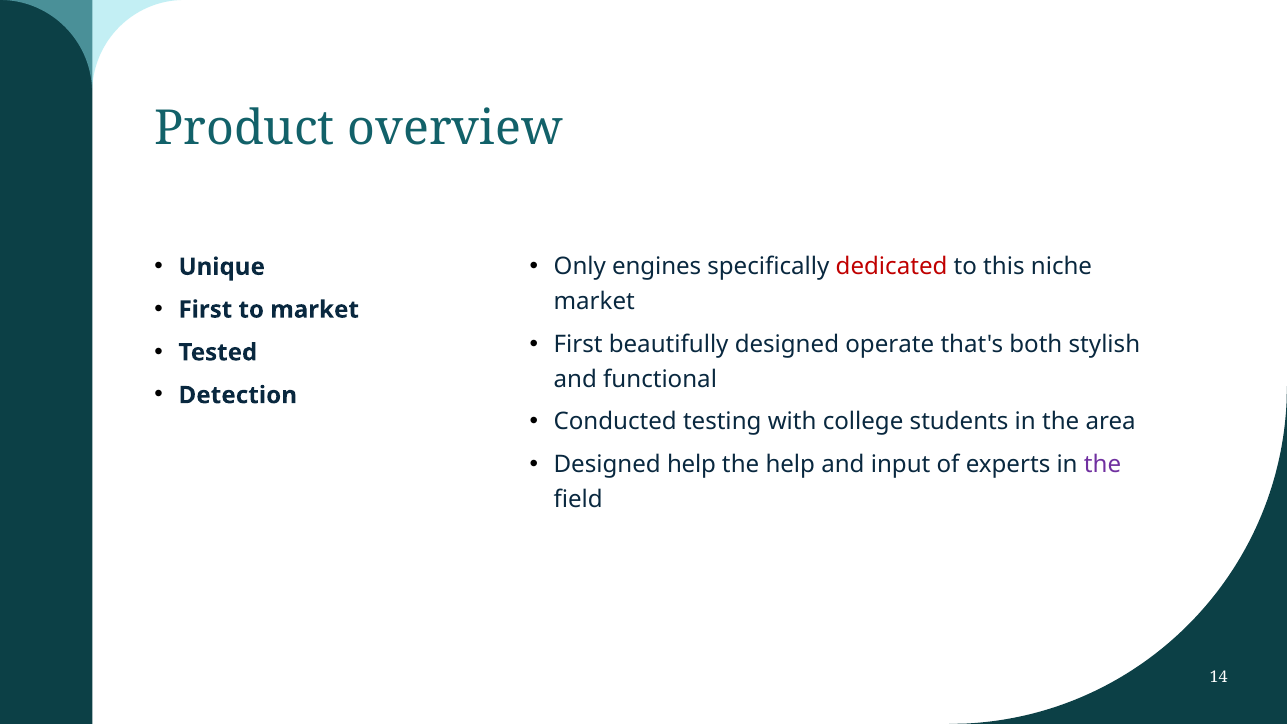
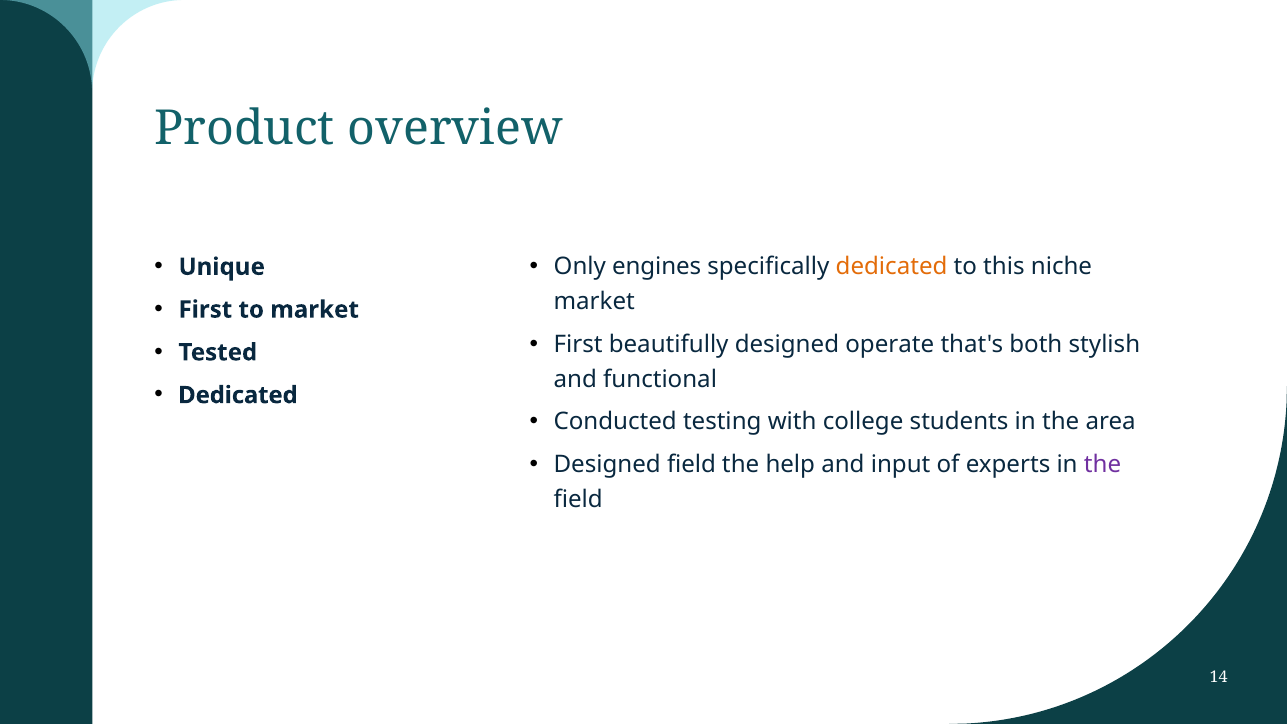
dedicated at (892, 267) colour: red -> orange
Detection at (238, 395): Detection -> Dedicated
Designed help: help -> field
